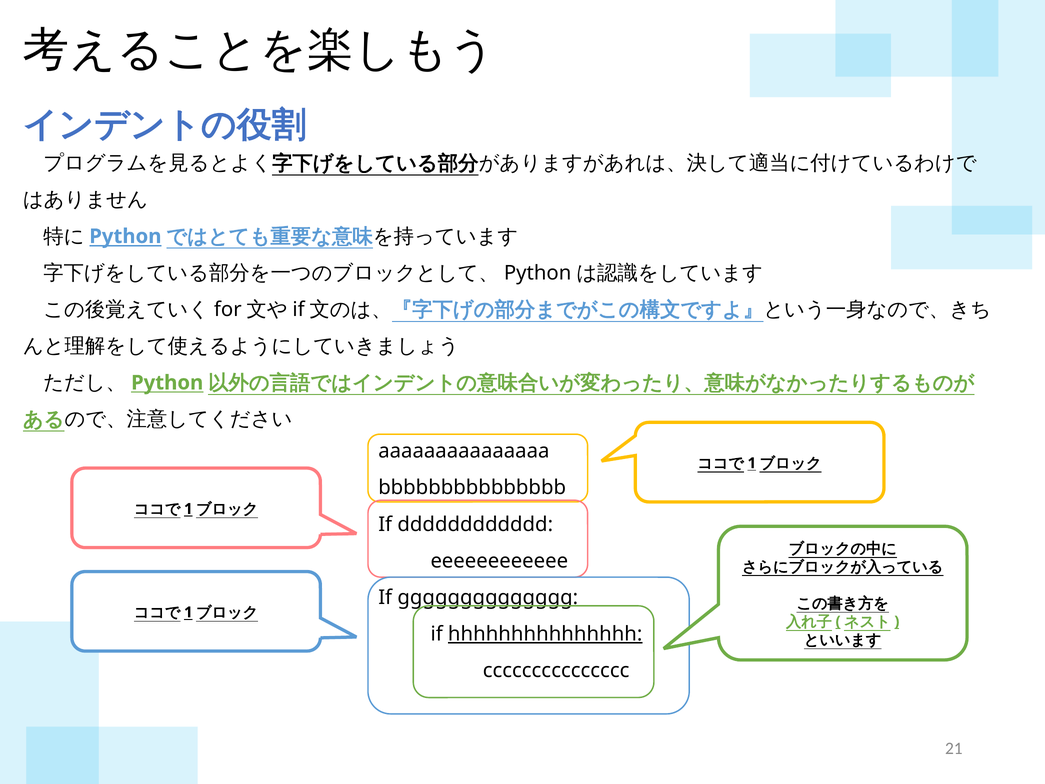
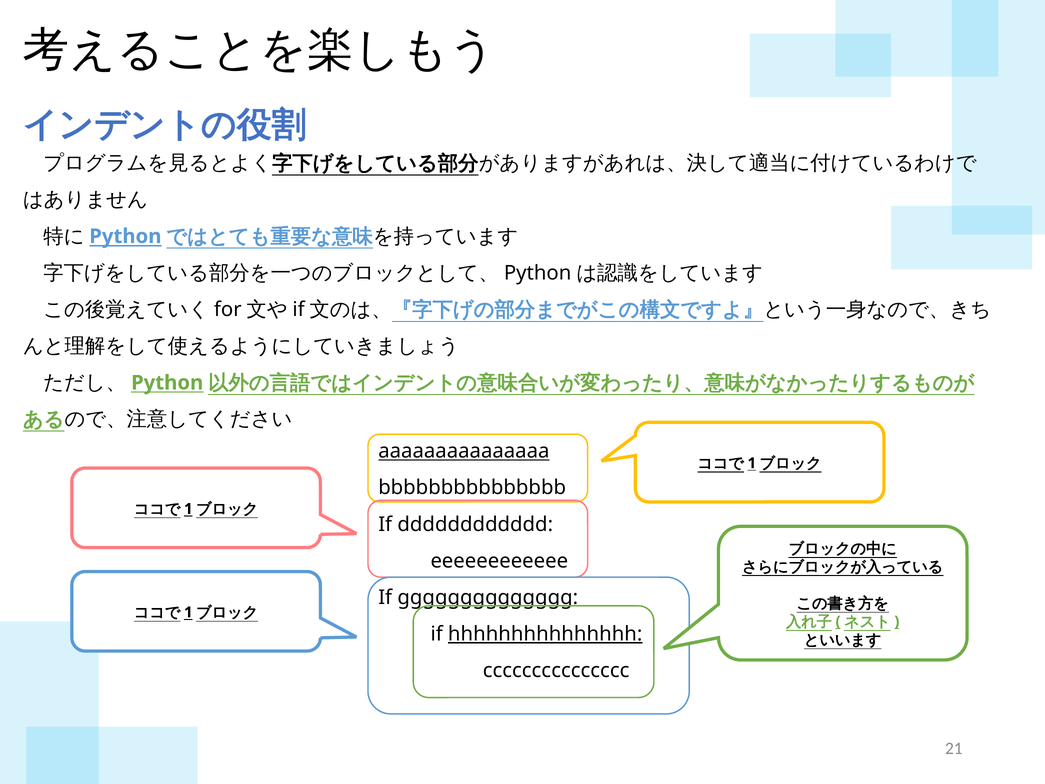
aaaaaaaaaaaaaaa underline: none -> present
